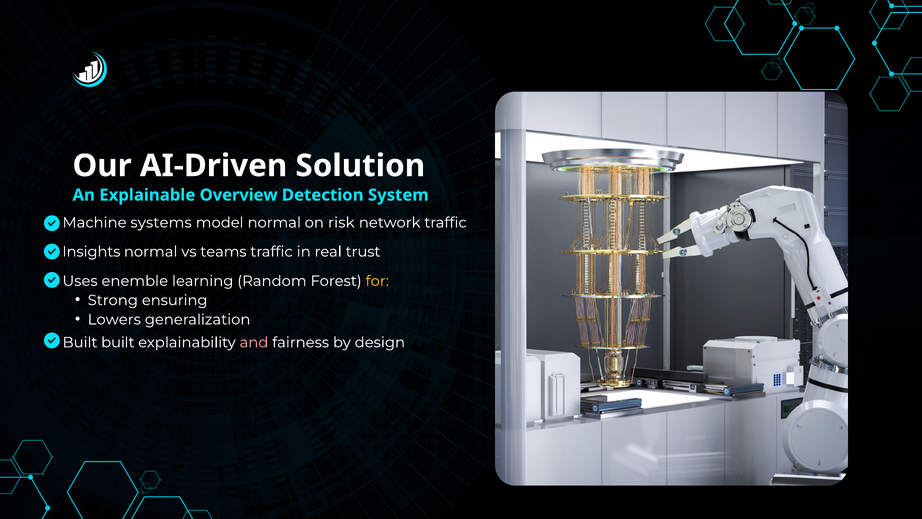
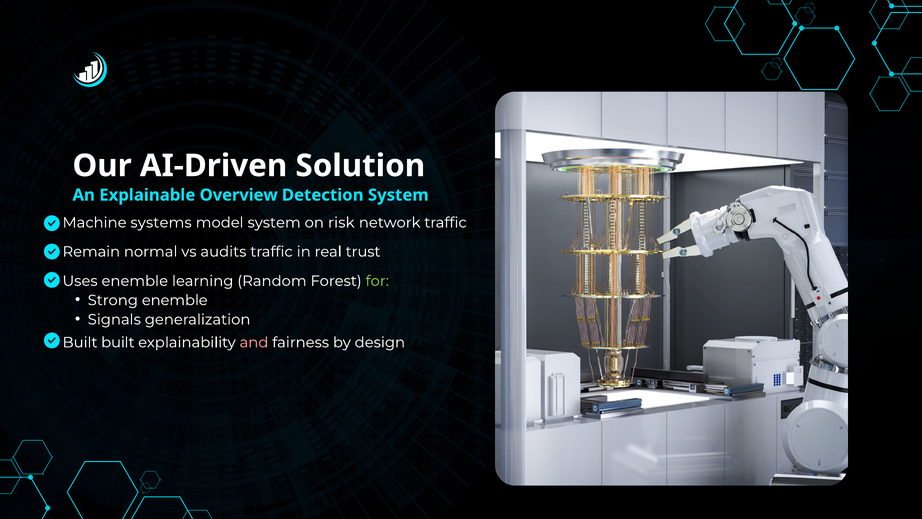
model normal: normal -> system
Insights: Insights -> Remain
teams: teams -> audits
for colour: yellow -> light green
Strong ensuring: ensuring -> enemble
Lowers: Lowers -> Signals
